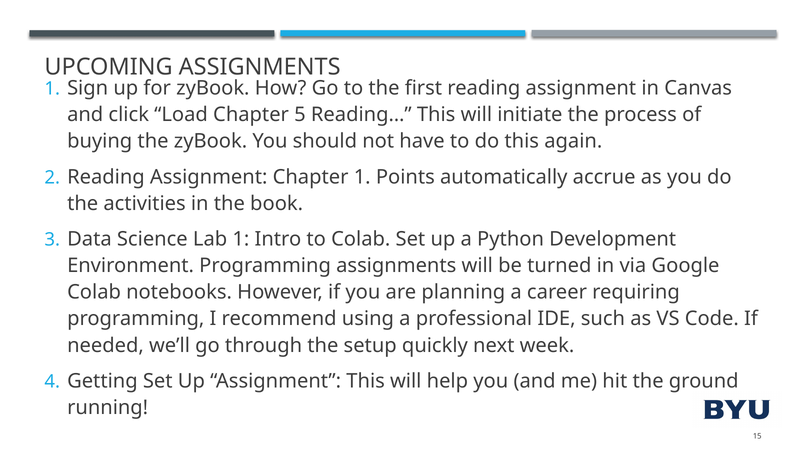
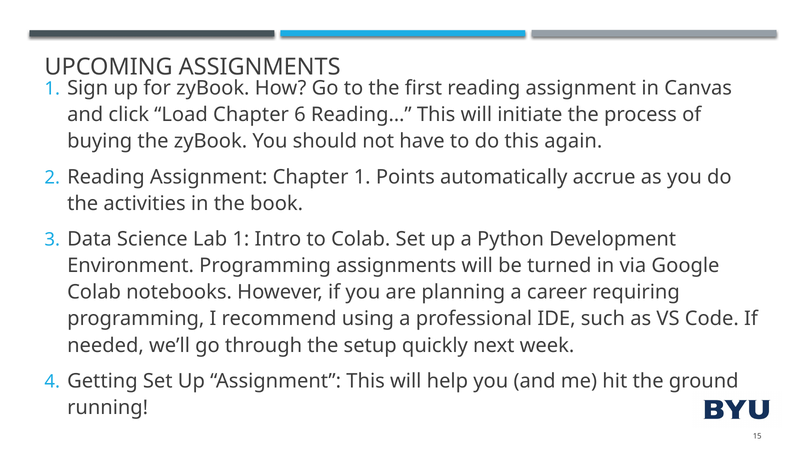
5: 5 -> 6
